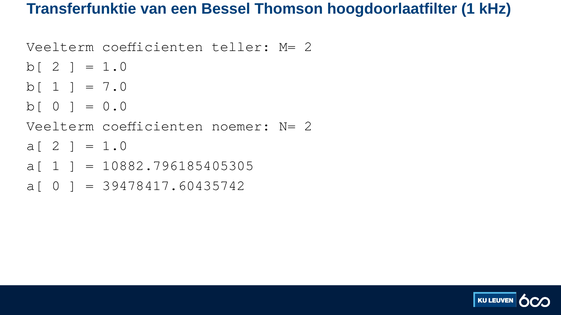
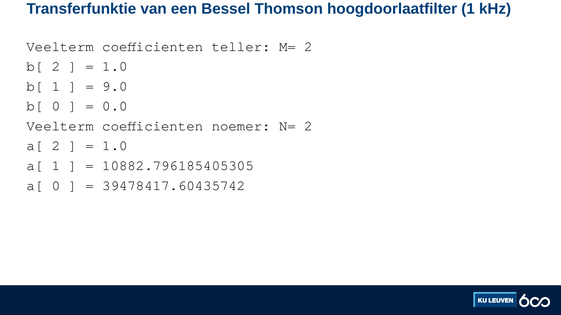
7.0: 7.0 -> 9.0
